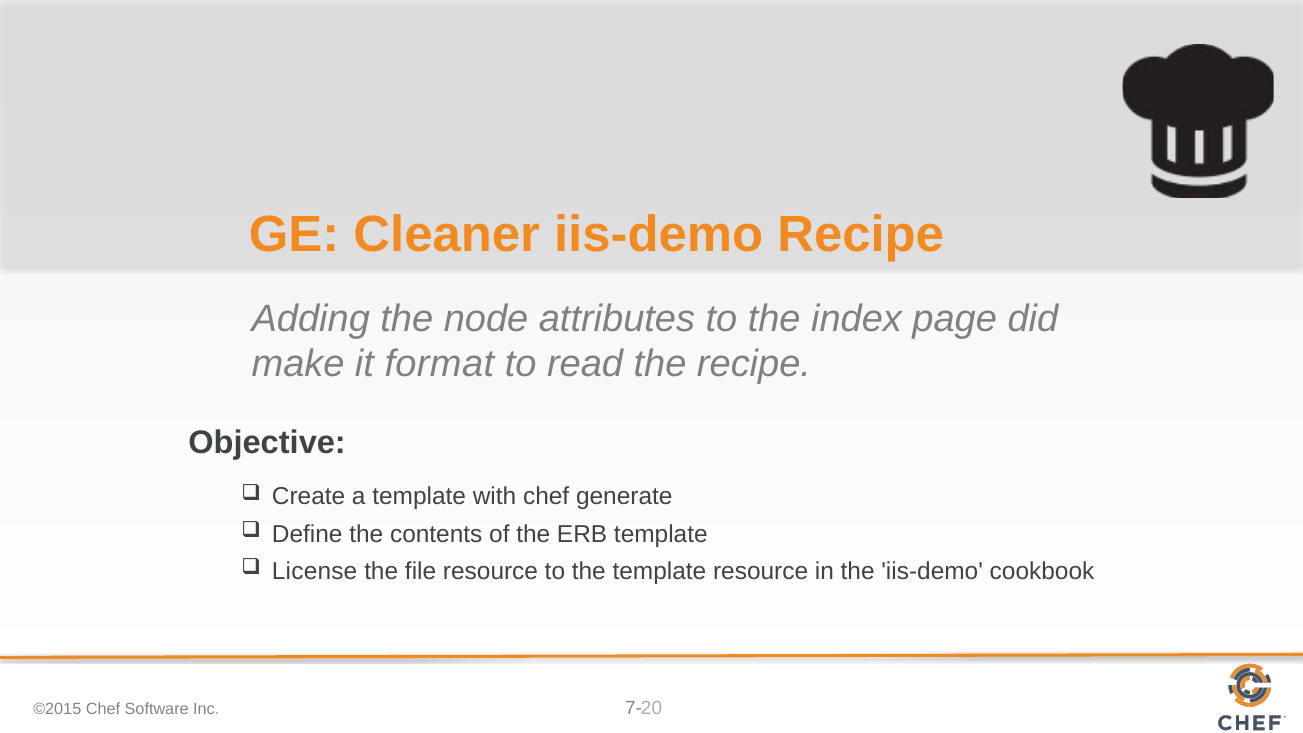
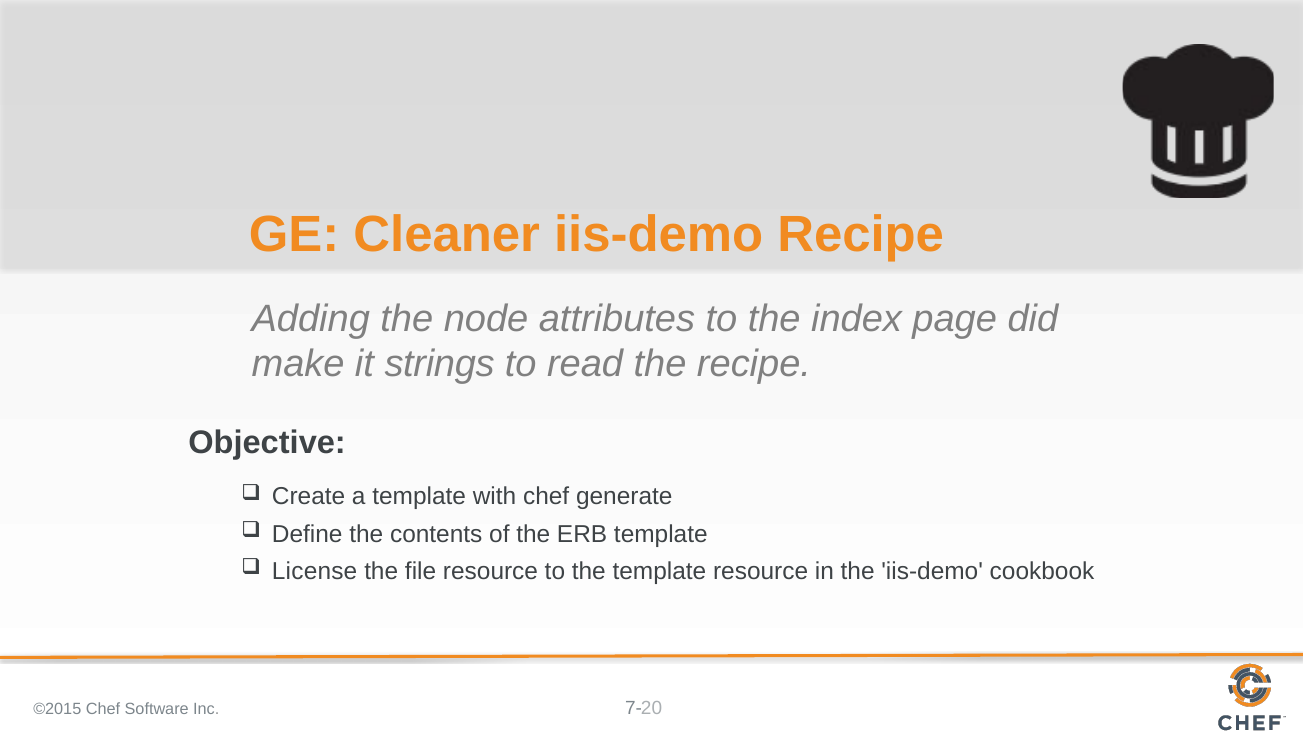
format: format -> strings
